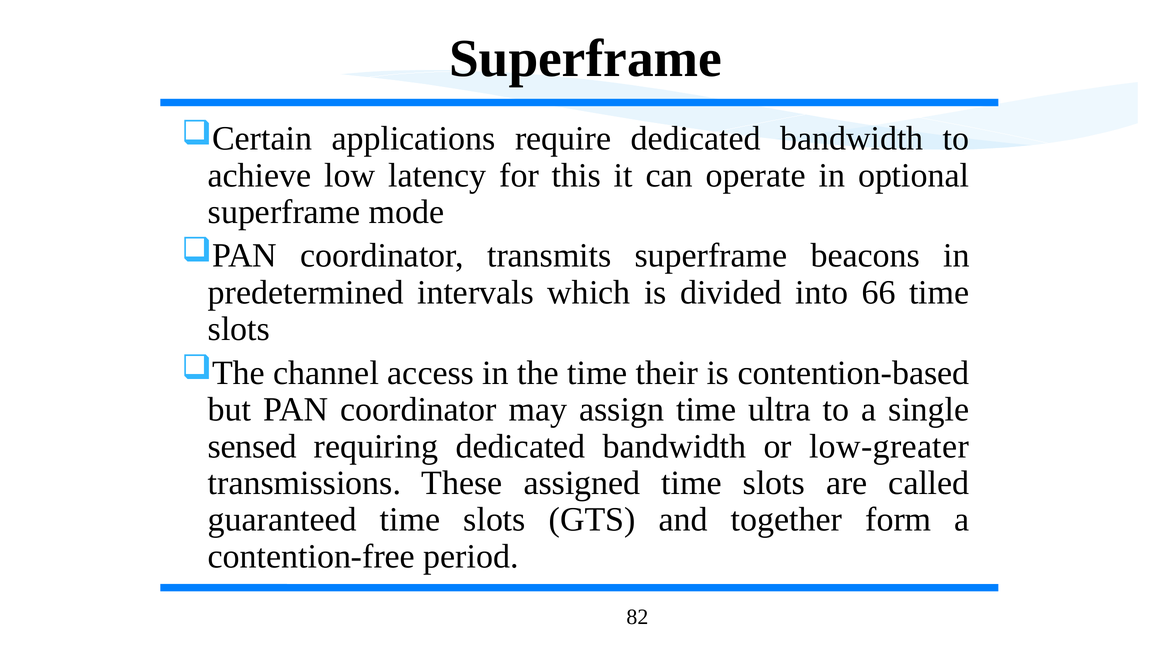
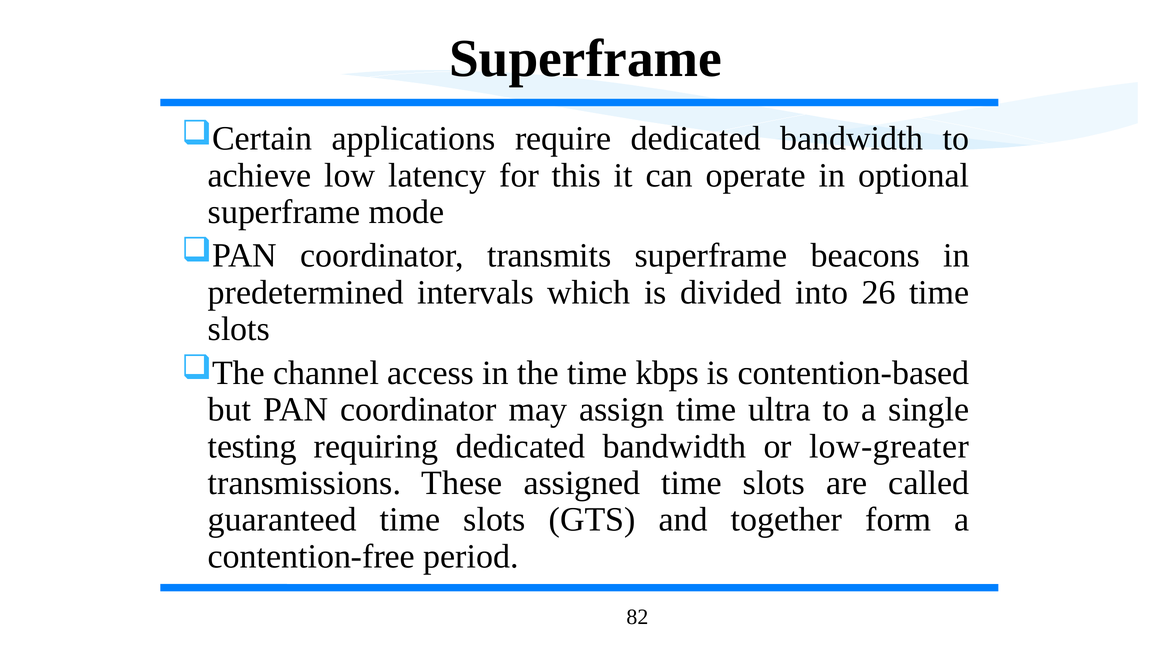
66: 66 -> 26
their: their -> kbps
sensed: sensed -> testing
